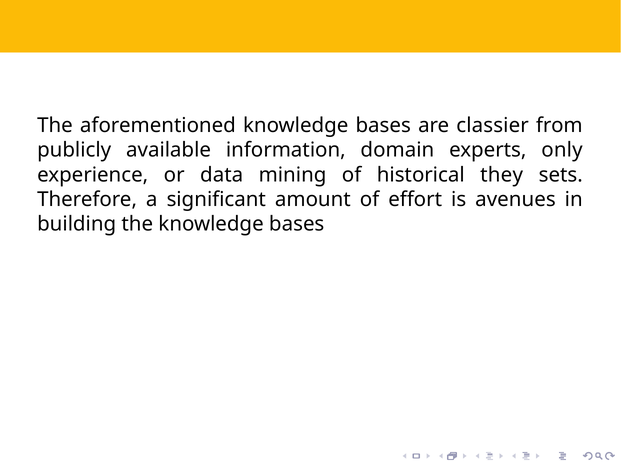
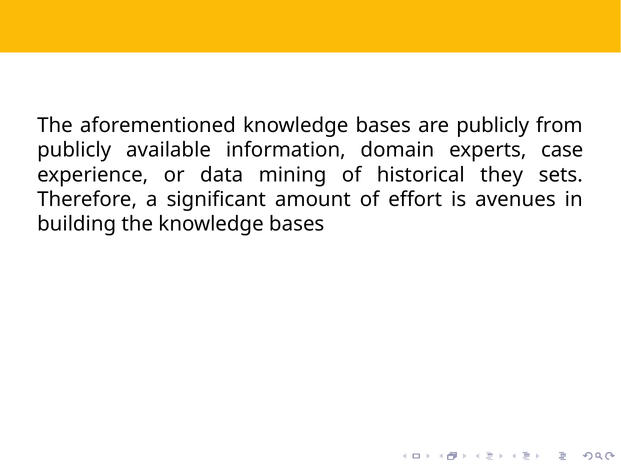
are classier: classier -> publicly
only: only -> case
